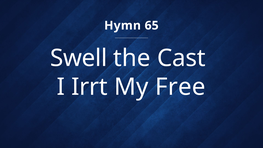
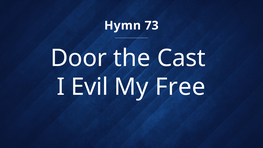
65: 65 -> 73
Swell: Swell -> Door
Irrt: Irrt -> Evil
